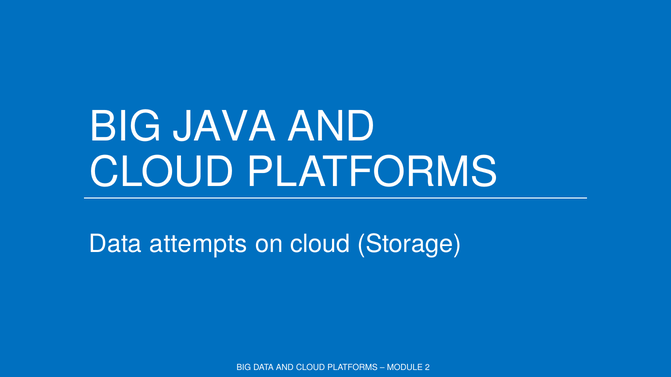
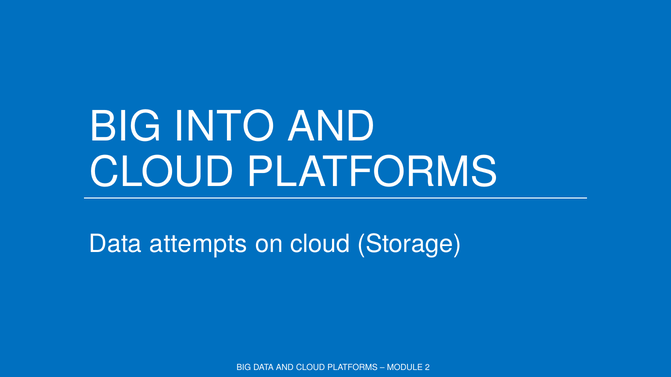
JAVA: JAVA -> INTO
